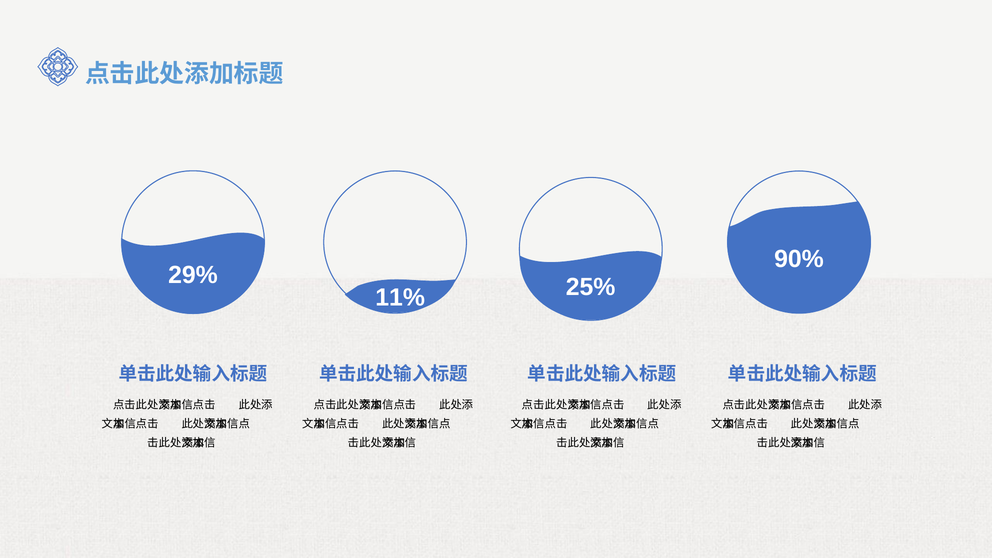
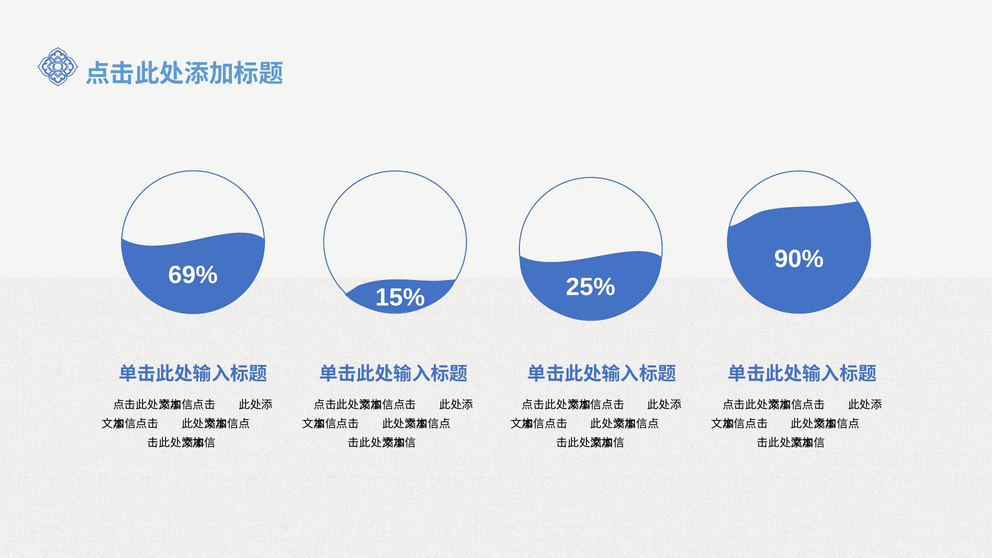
29%: 29% -> 69%
11%: 11% -> 15%
